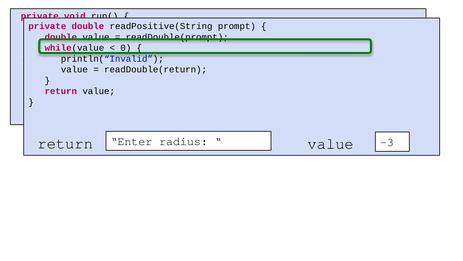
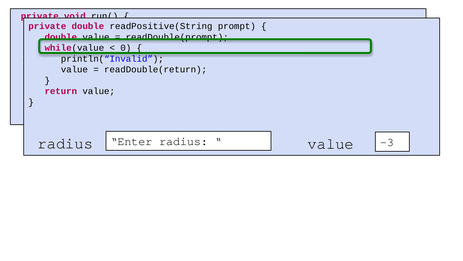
return at (65, 143): return -> radius
